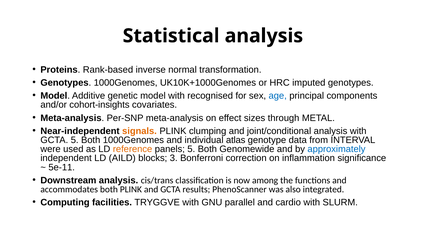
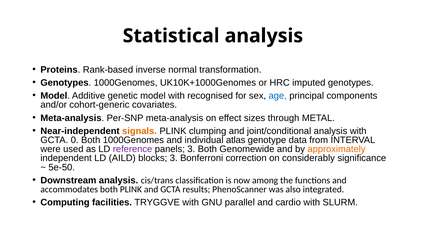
cohort-insights: cohort-insights -> cohort-generic
GCTA 5: 5 -> 0
reference colour: orange -> purple
panels 5: 5 -> 3
approximately colour: blue -> orange
inflammation: inflammation -> considerably
5e-11: 5e-11 -> 5e-50
